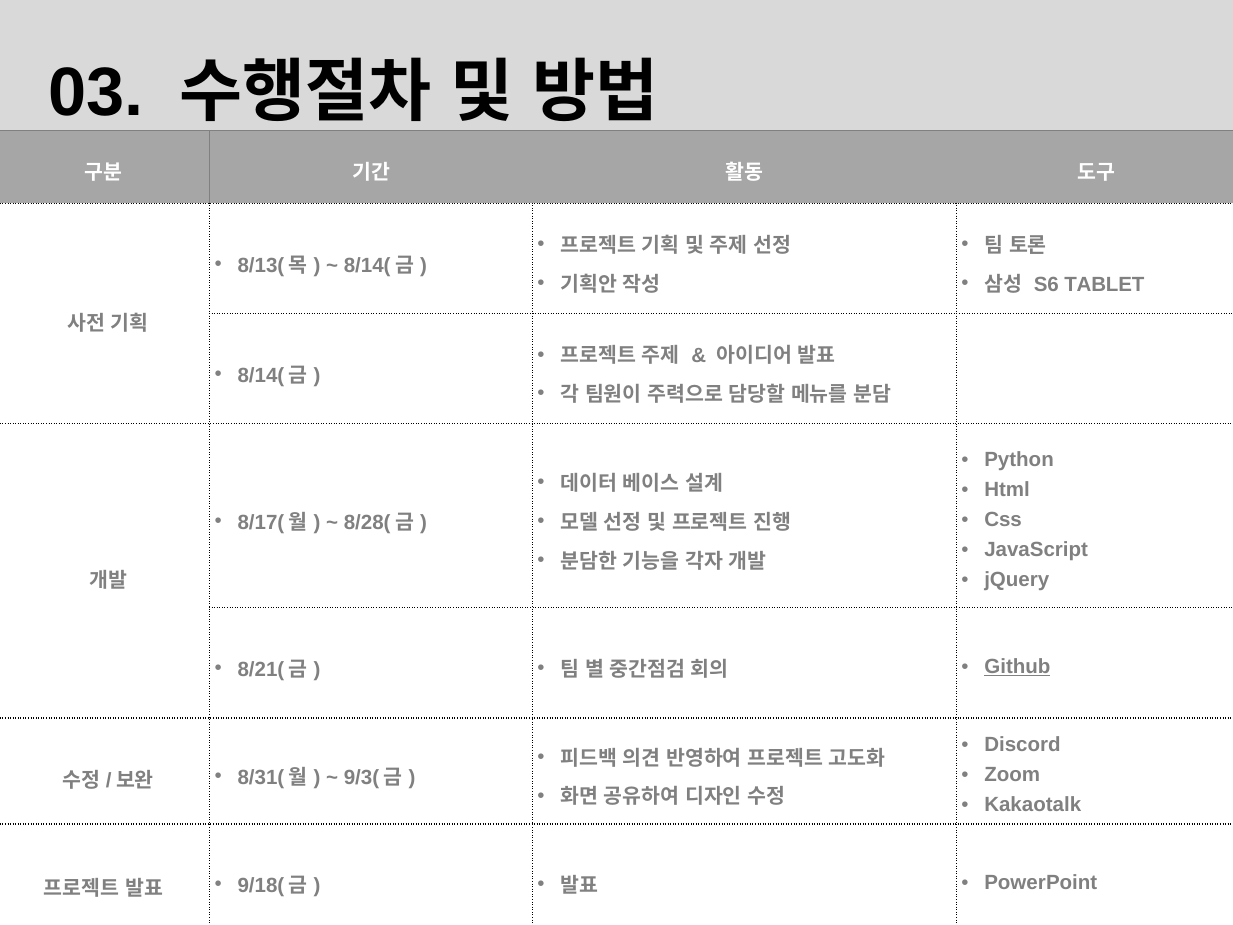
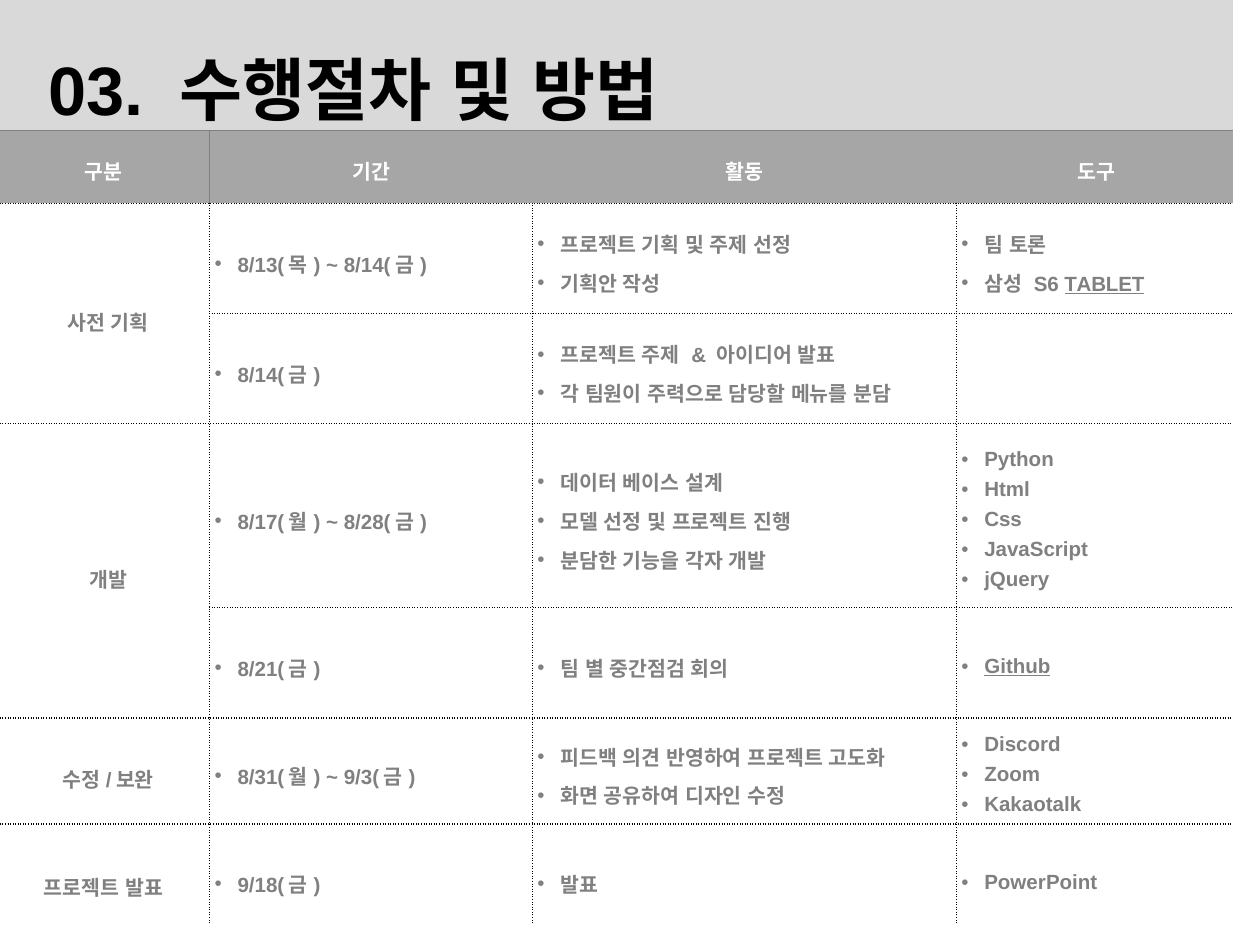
TABLET underline: none -> present
